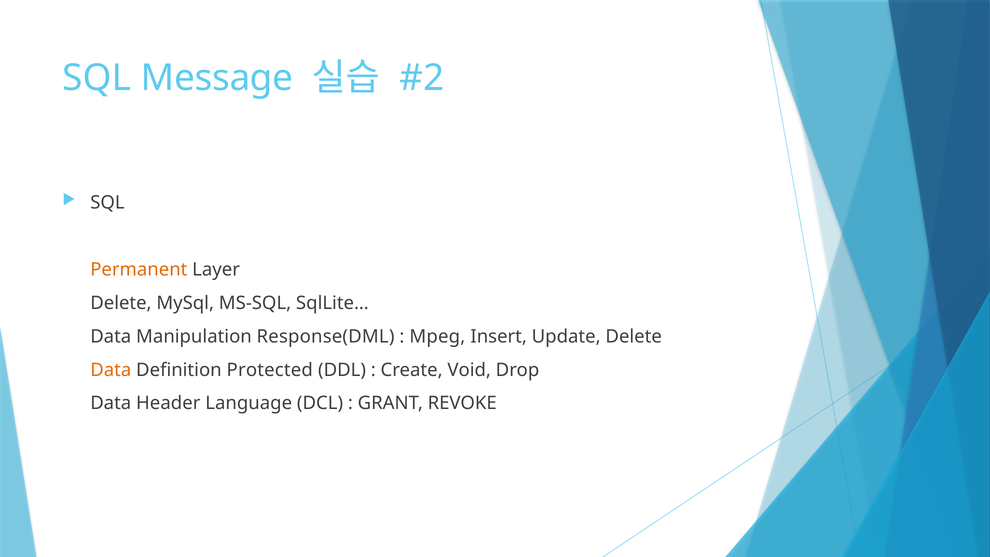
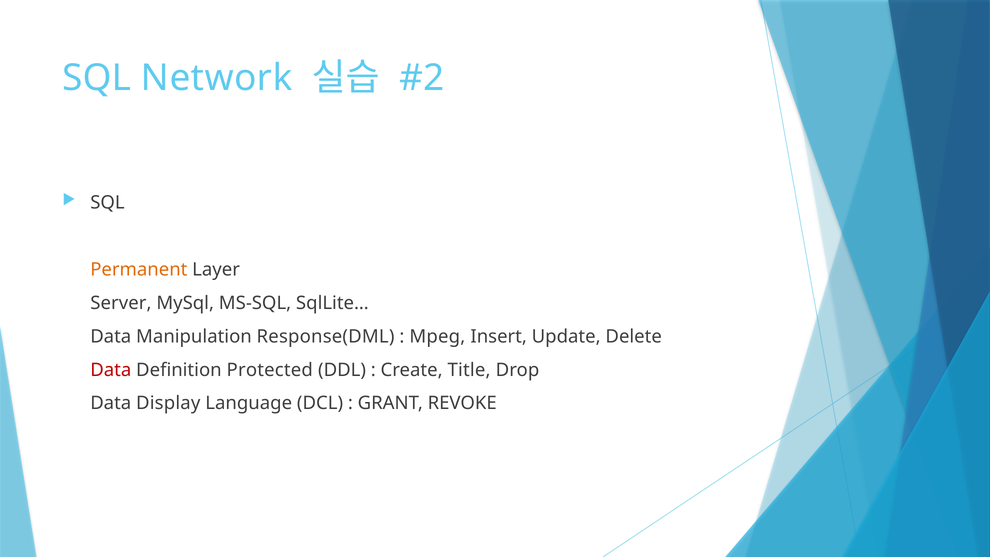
Message: Message -> Network
Delete at (121, 303): Delete -> Server
Data at (111, 370) colour: orange -> red
Void: Void -> Title
Header: Header -> Display
